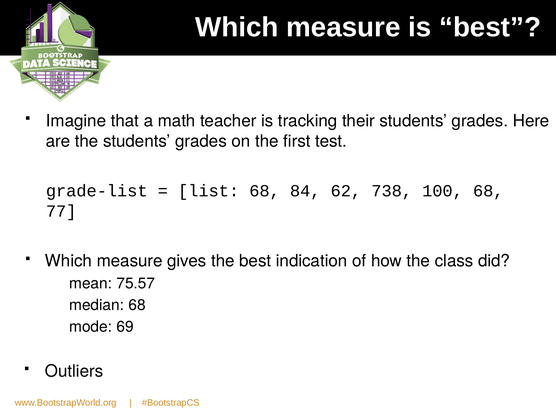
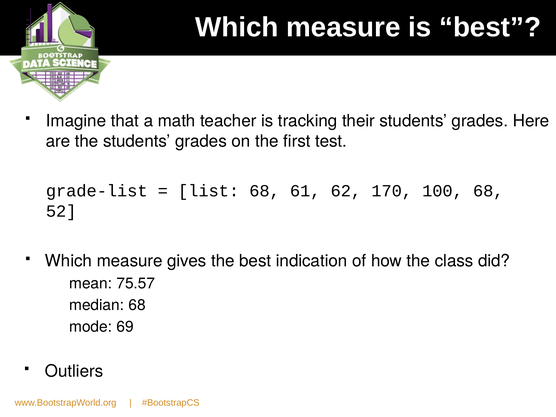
84: 84 -> 61
738: 738 -> 170
77: 77 -> 52
